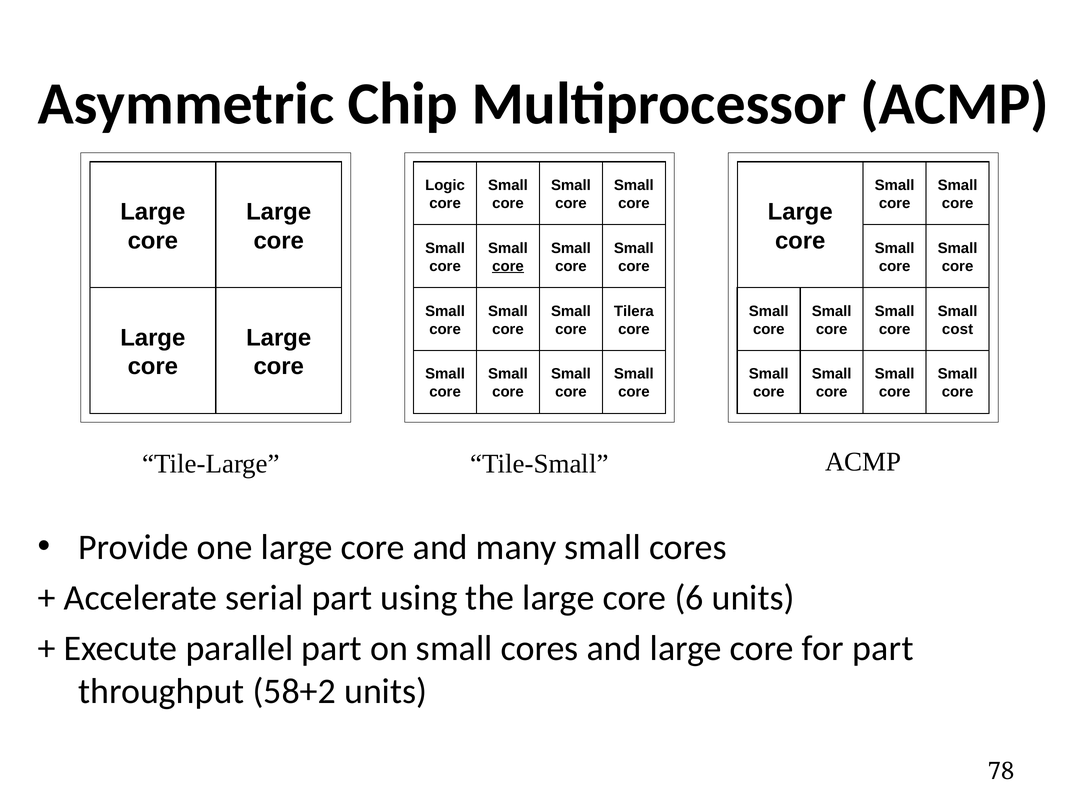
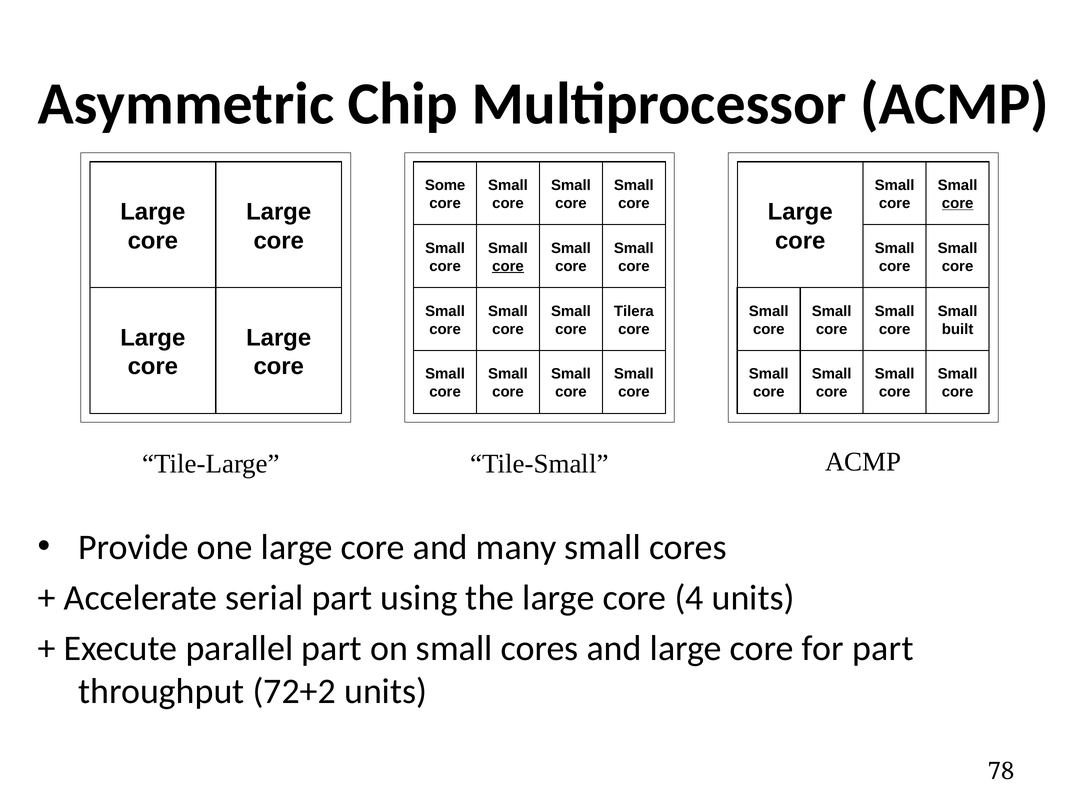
Logic: Logic -> Some
core at (958, 203) underline: none -> present
cost: cost -> built
6: 6 -> 4
58+2: 58+2 -> 72+2
